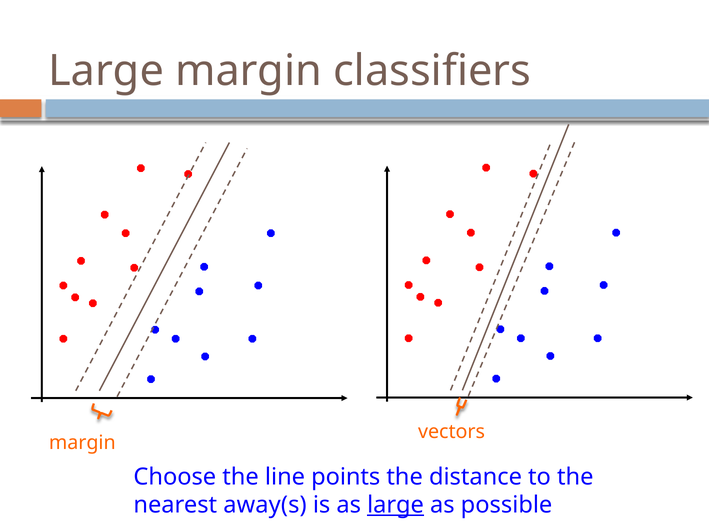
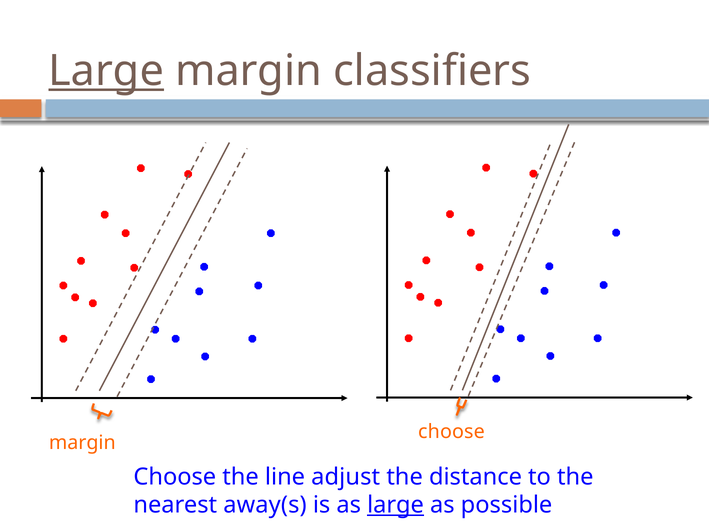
Large at (106, 71) underline: none -> present
vectors at (452, 432): vectors -> choose
points: points -> adjust
